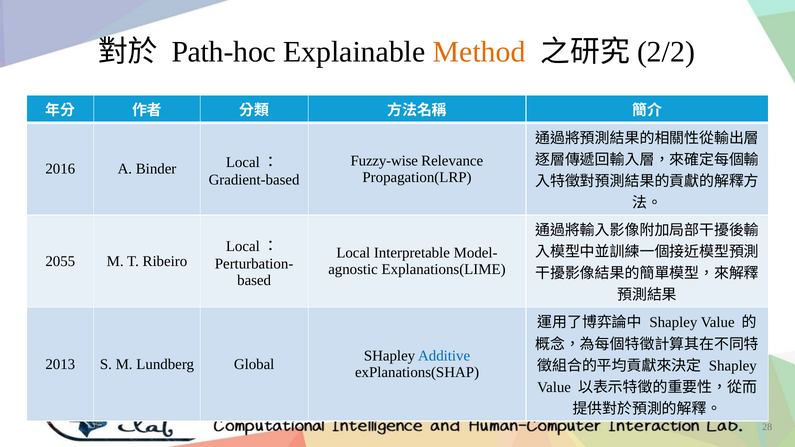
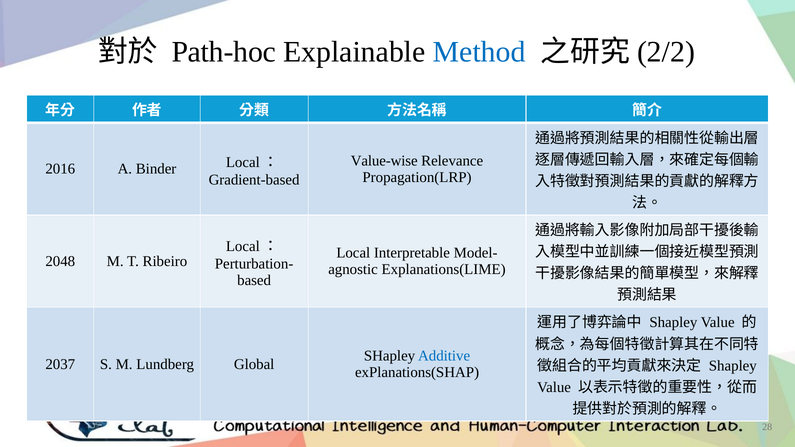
Method colour: orange -> blue
Fuzzy-wise: Fuzzy-wise -> Value-wise
2055: 2055 -> 2048
2013: 2013 -> 2037
